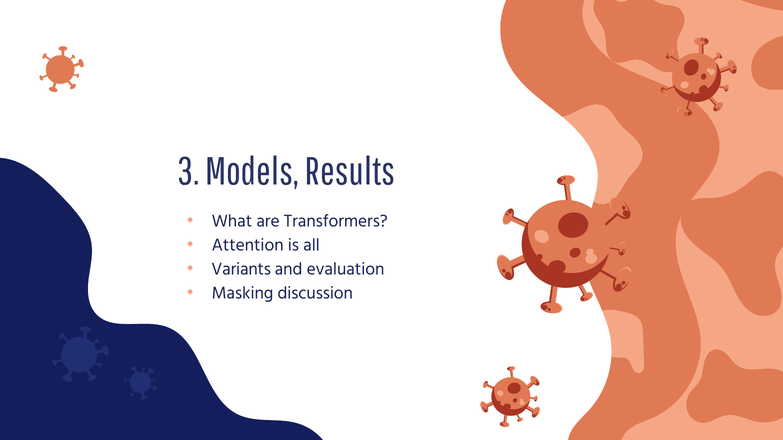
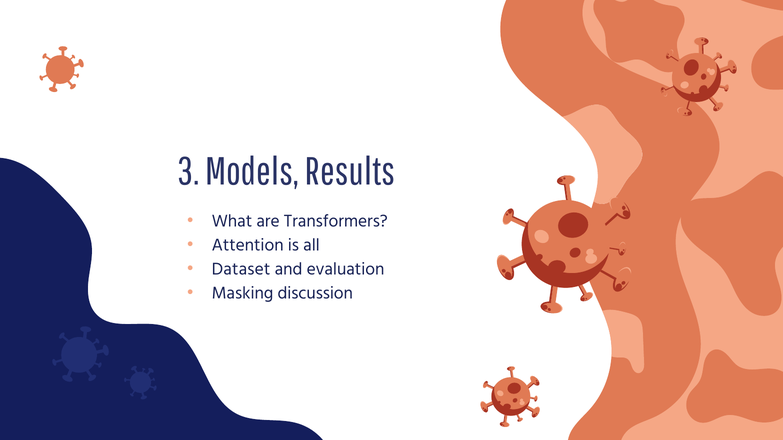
Variants: Variants -> Dataset
